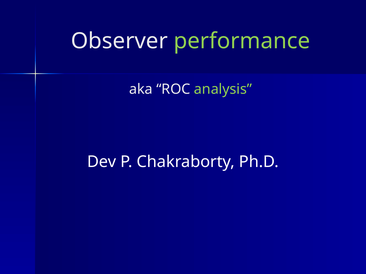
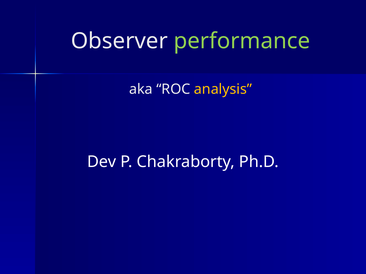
analysis colour: light green -> yellow
